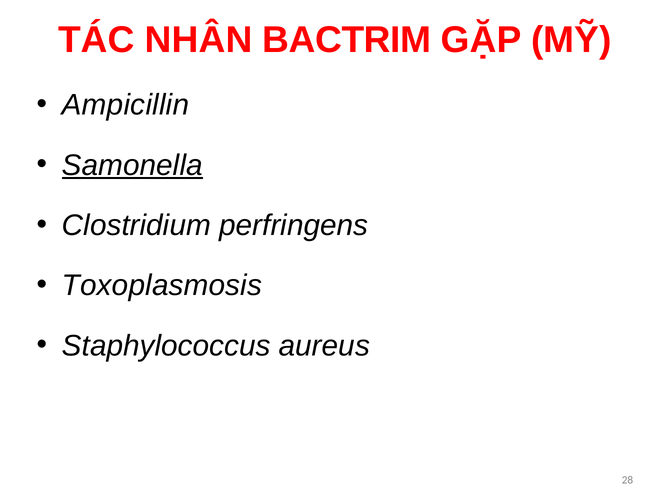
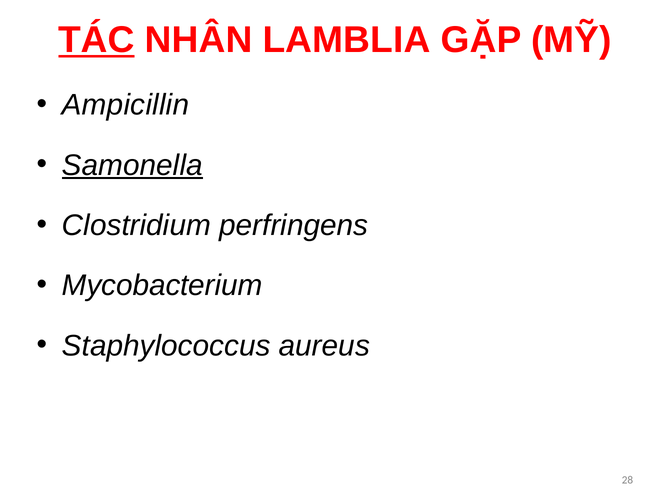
TÁC underline: none -> present
BACTRIM: BACTRIM -> LAMBLIA
Toxoplasmosis: Toxoplasmosis -> Mycobacterium
